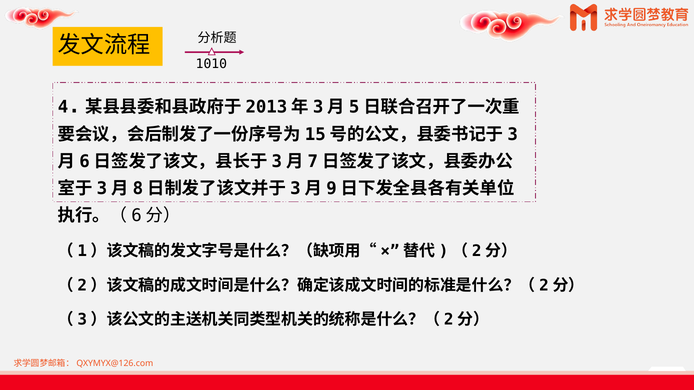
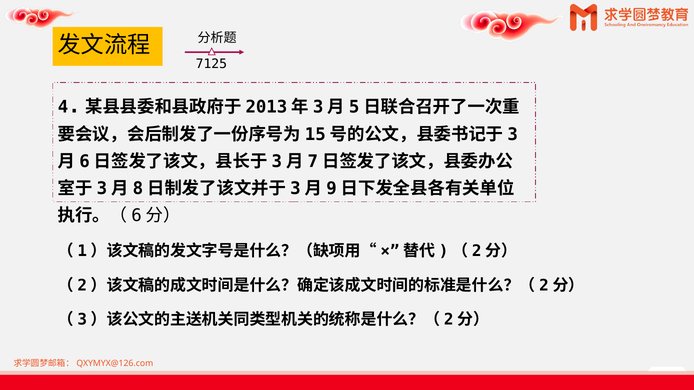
1010: 1010 -> 7125
